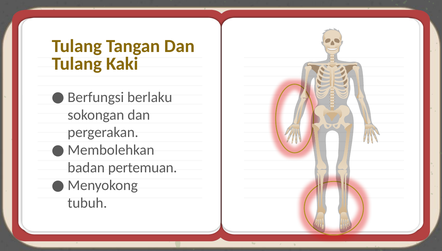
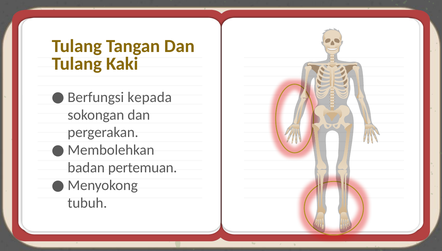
berlaku: berlaku -> kepada
